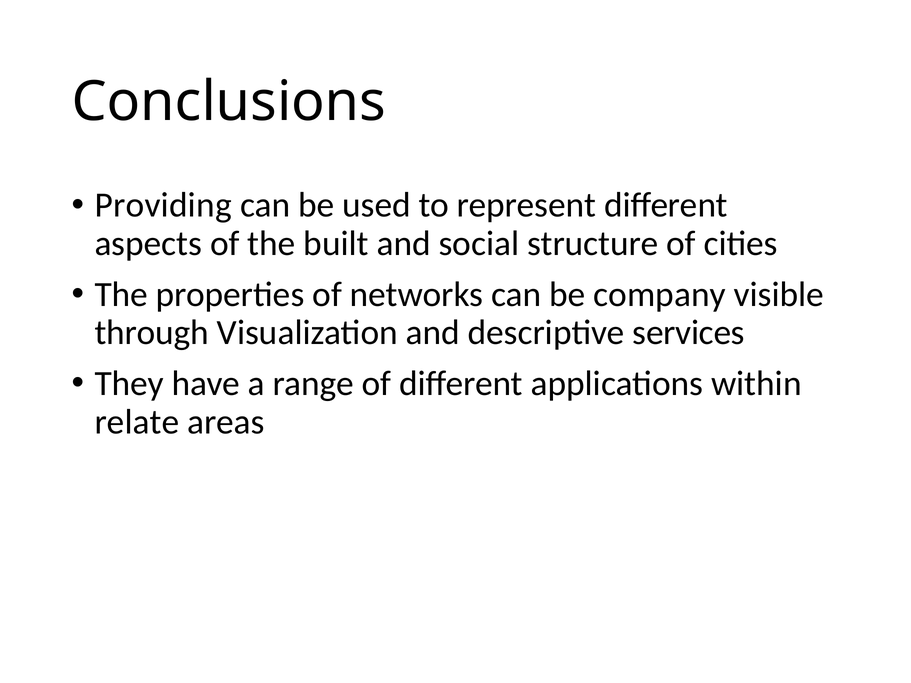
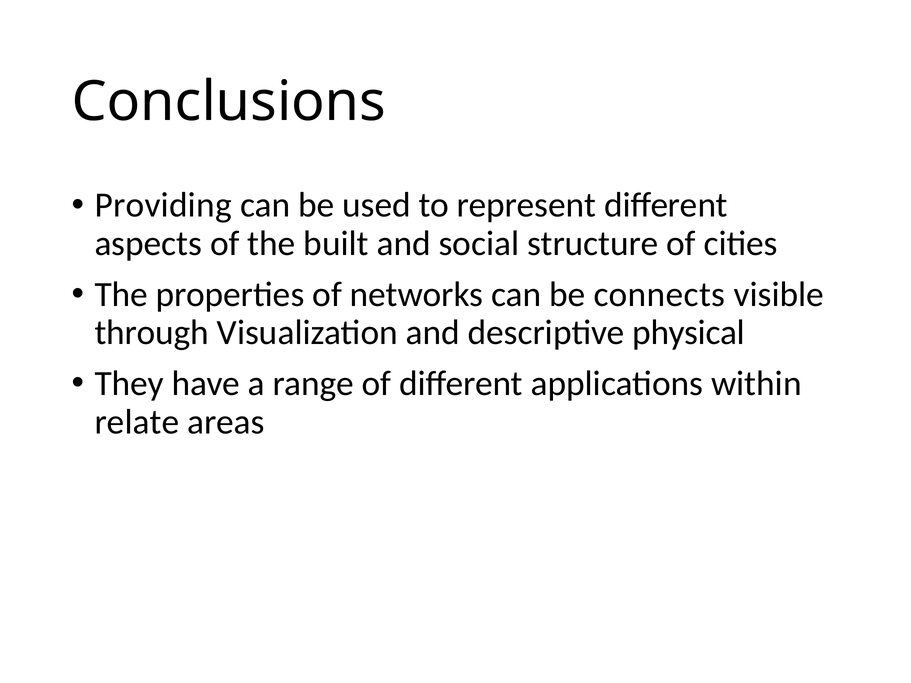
company: company -> connects
services: services -> physical
